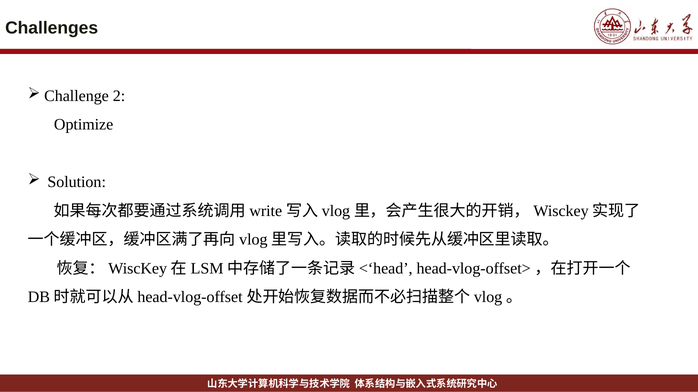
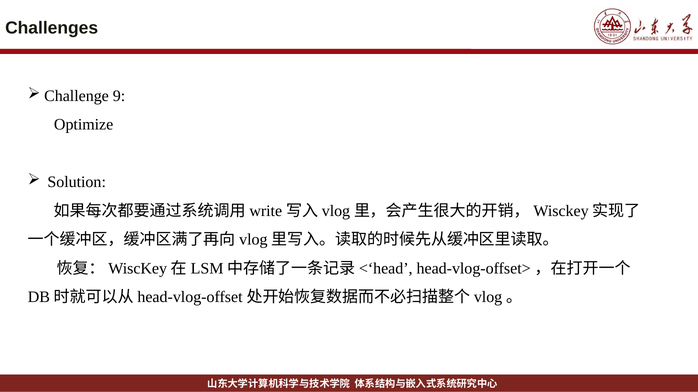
2: 2 -> 9
